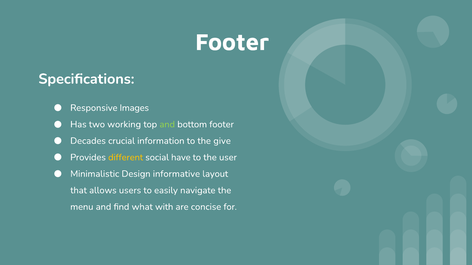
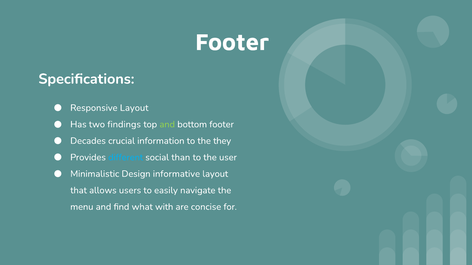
Responsive Images: Images -> Layout
working: working -> findings
give: give -> they
different colour: yellow -> light blue
have: have -> than
